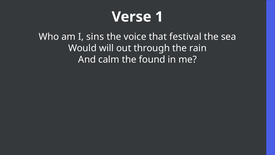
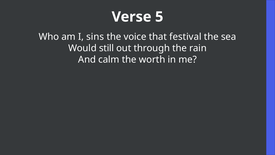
1: 1 -> 5
will: will -> still
found: found -> worth
